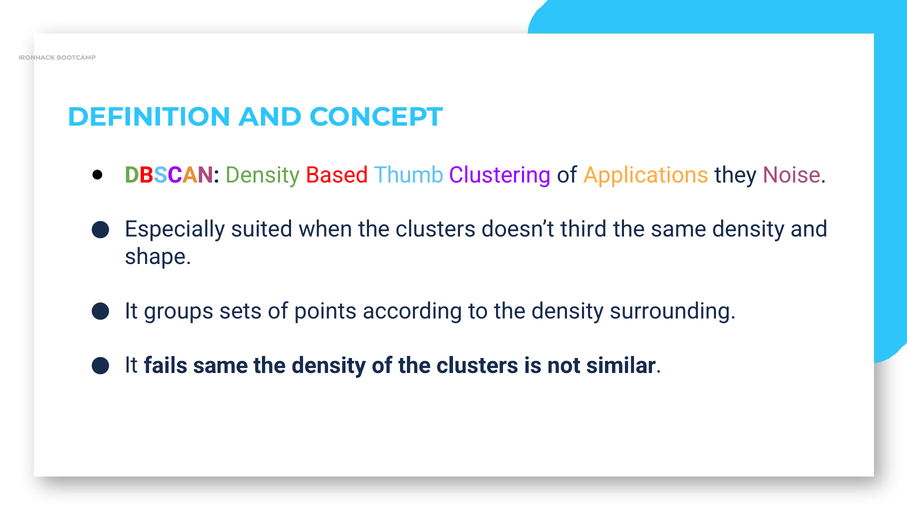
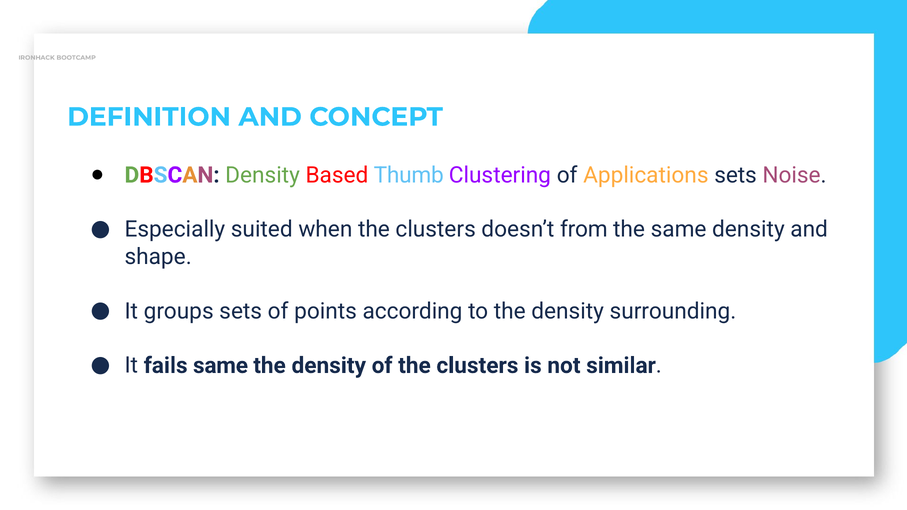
Applications they: they -> sets
third: third -> from
